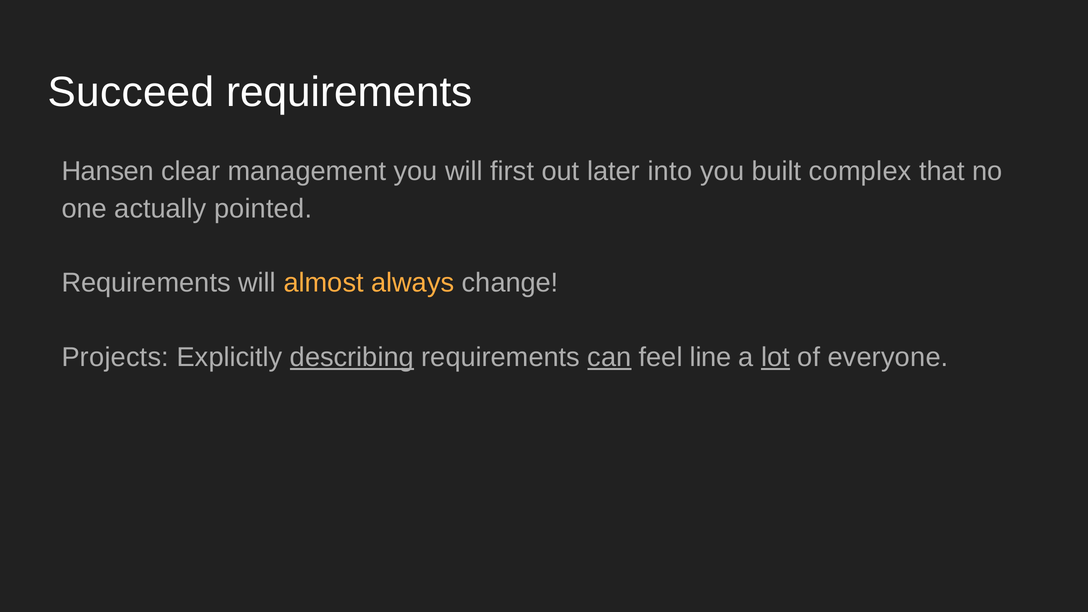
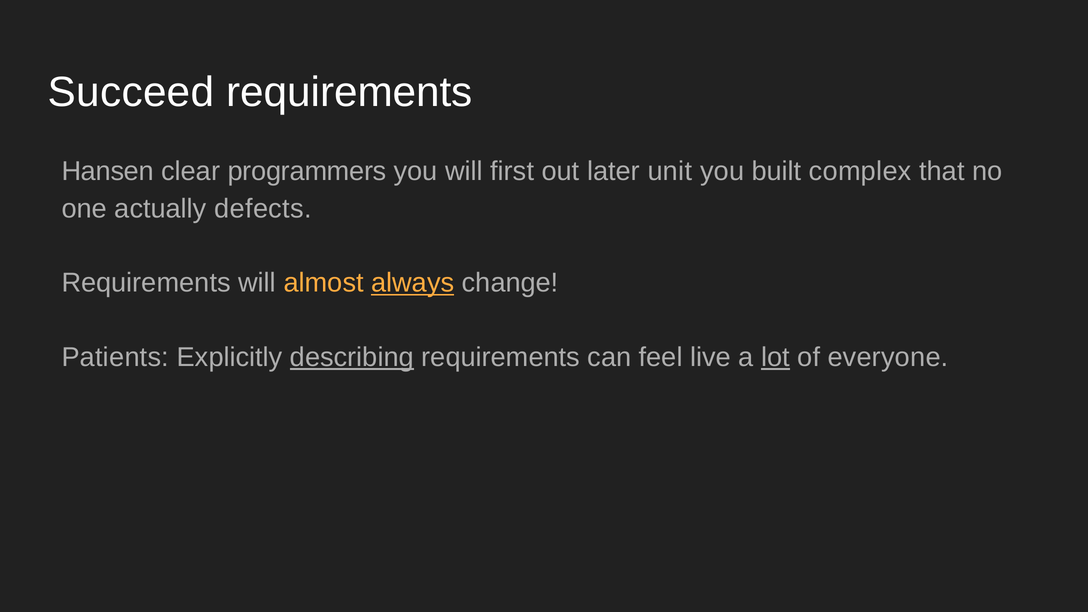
management: management -> programmers
into: into -> unit
pointed: pointed -> defects
always underline: none -> present
Projects: Projects -> Patients
can underline: present -> none
line: line -> live
